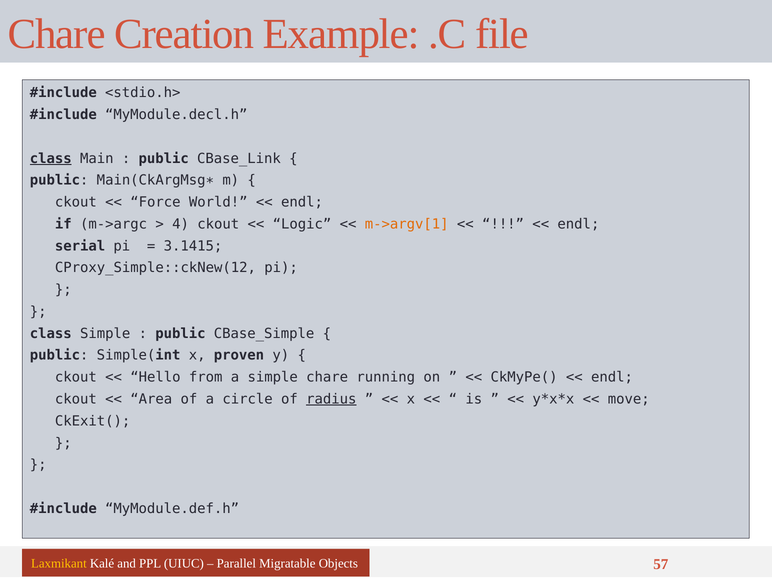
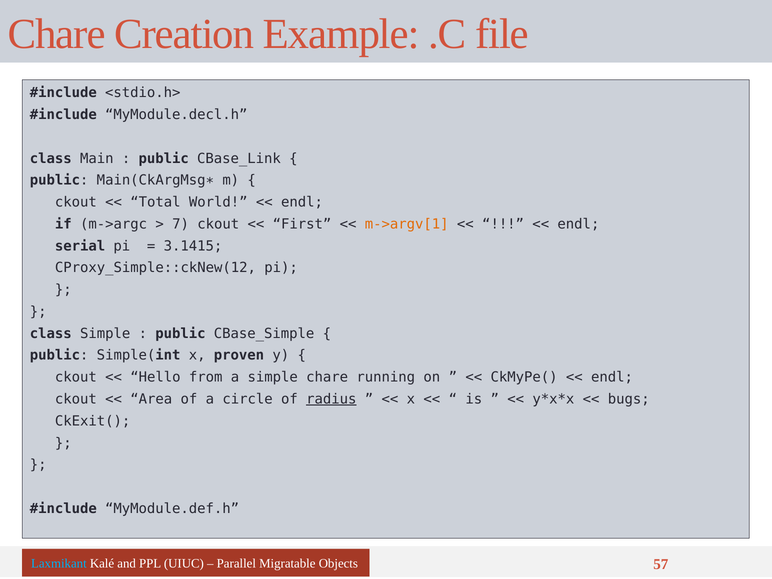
class at (51, 158) underline: present -> none
Force: Force -> Total
4: 4 -> 7
Logic: Logic -> First
move: move -> bugs
Laxmikant colour: yellow -> light blue
